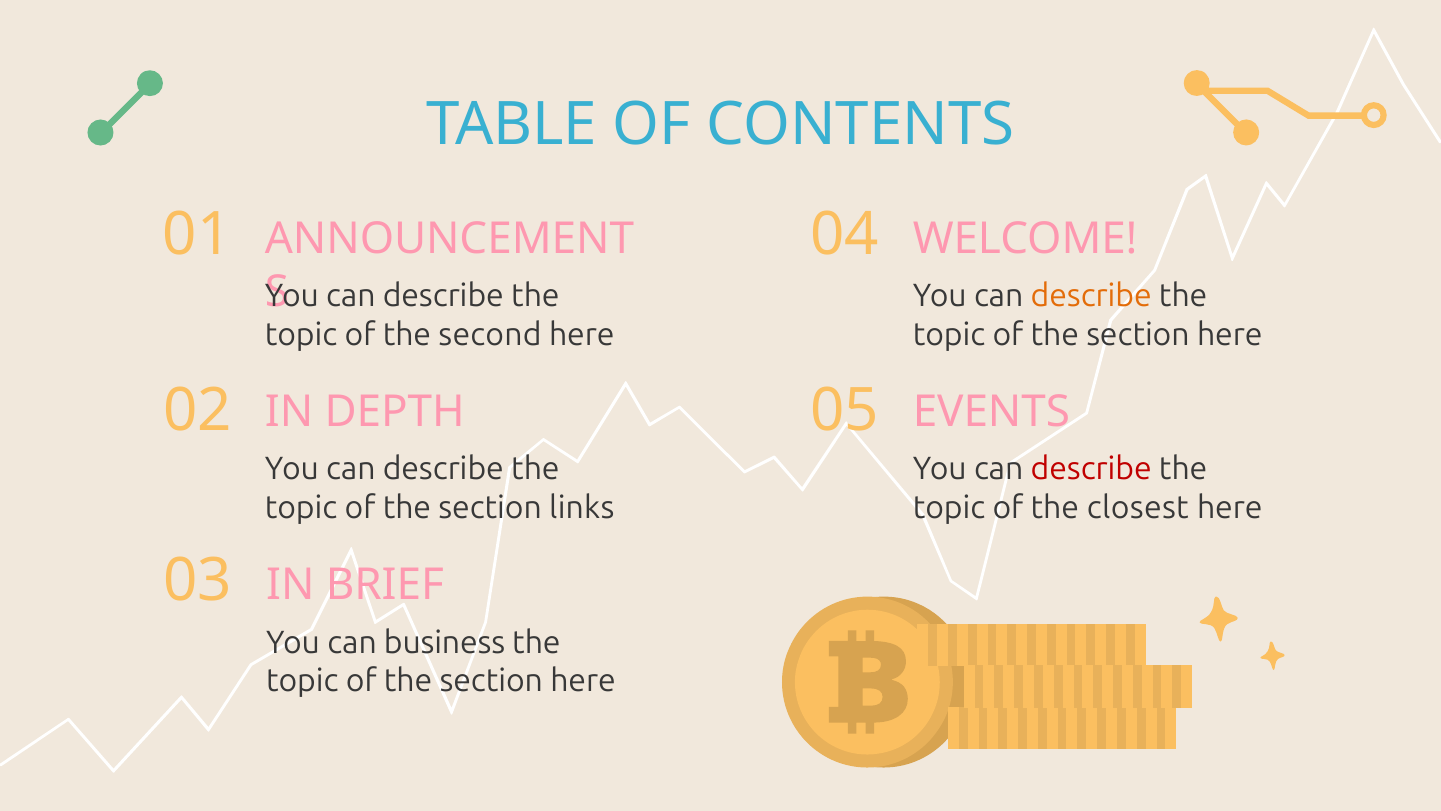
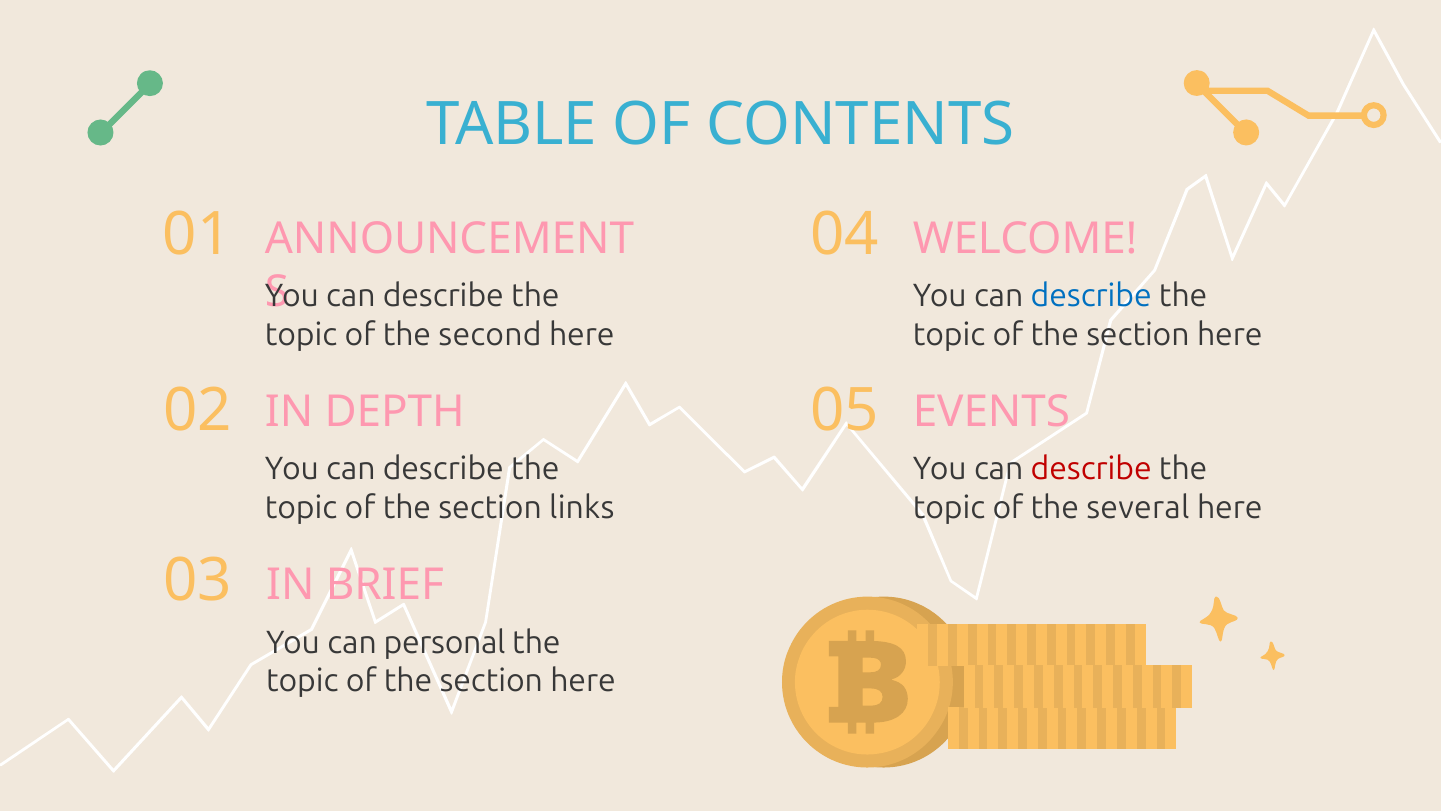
describe at (1091, 296) colour: orange -> blue
closest: closest -> several
business: business -> personal
